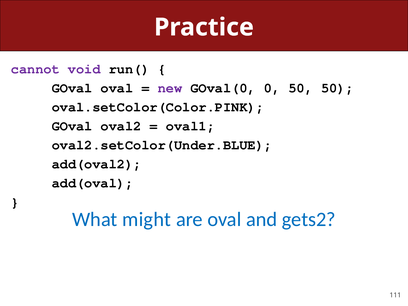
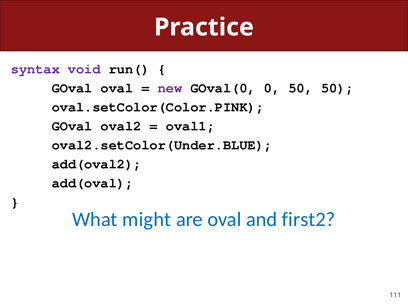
cannot: cannot -> syntax
gets2: gets2 -> first2
